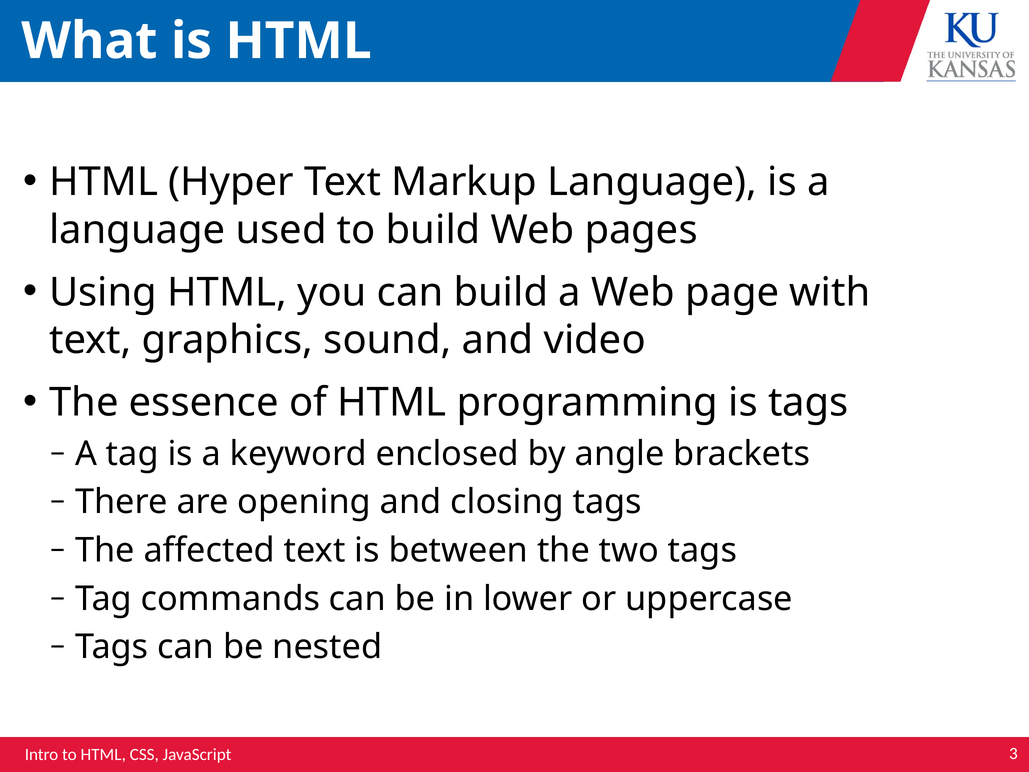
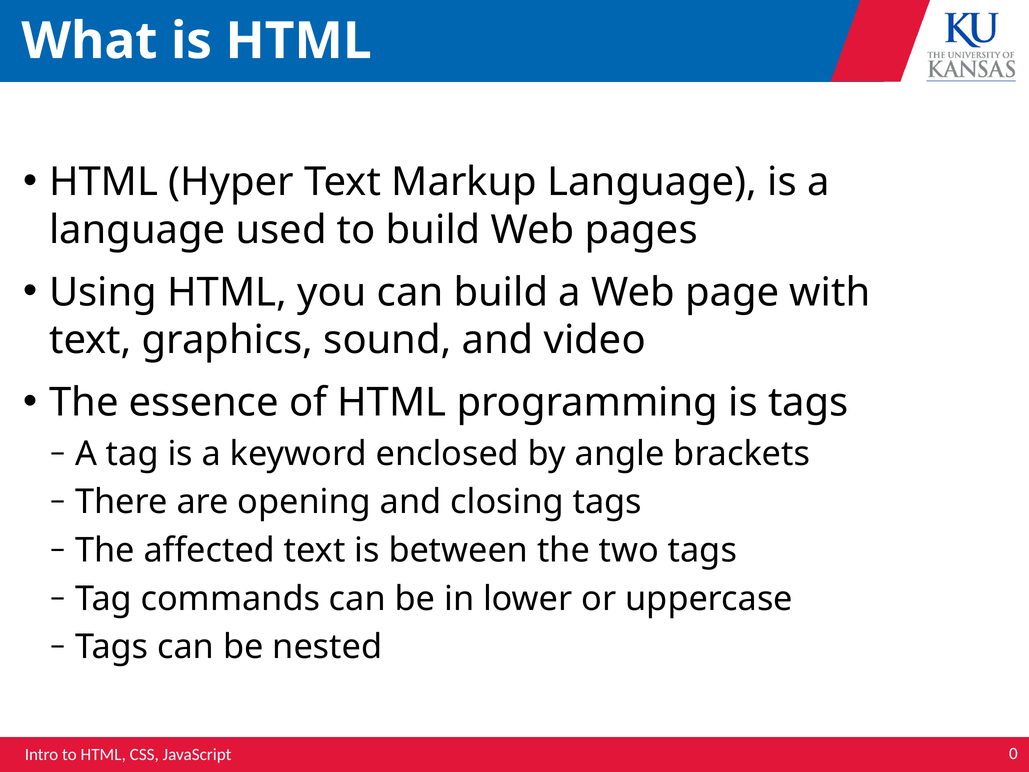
3: 3 -> 0
